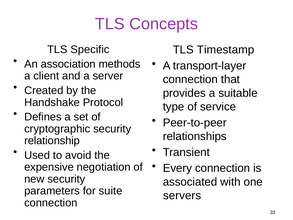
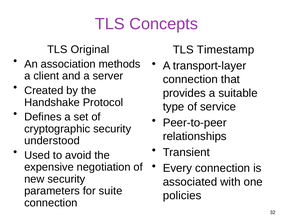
Specific: Specific -> Original
relationship: relationship -> understood
servers: servers -> policies
